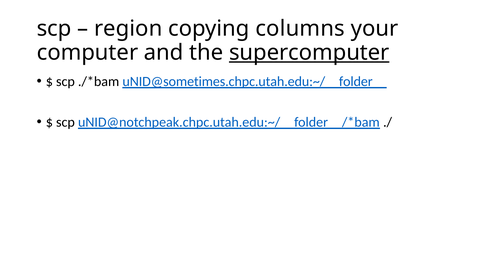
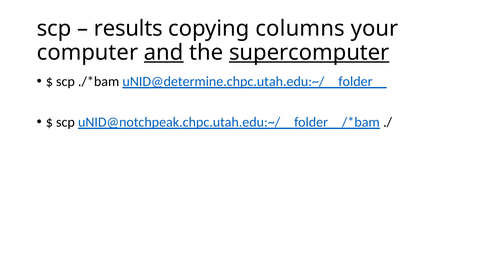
region: region -> results
and underline: none -> present
uNID@sometimes.chpc.utah.edu:~/__folder__: uNID@sometimes.chpc.utah.edu:~/__folder__ -> uNID@determine.chpc.utah.edu:~/__folder__
